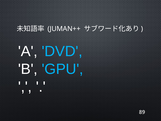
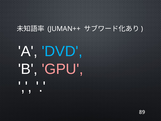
GPU colour: light blue -> pink
